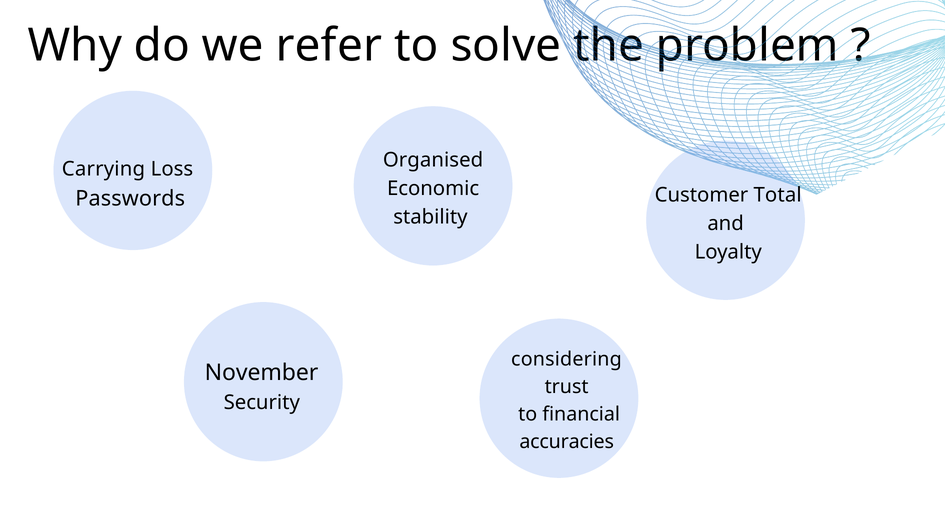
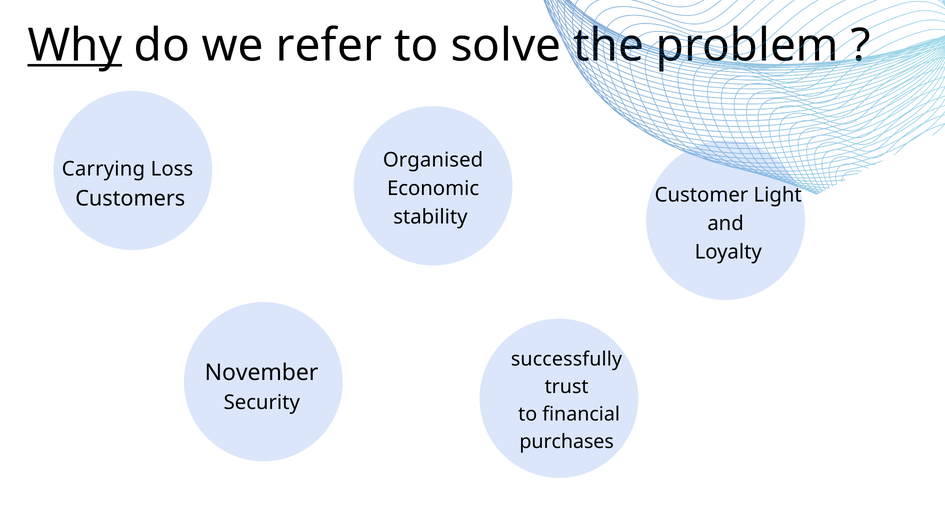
Why underline: none -> present
Passwords: Passwords -> Customers
Total: Total -> Light
considering: considering -> successfully
accuracies: accuracies -> purchases
